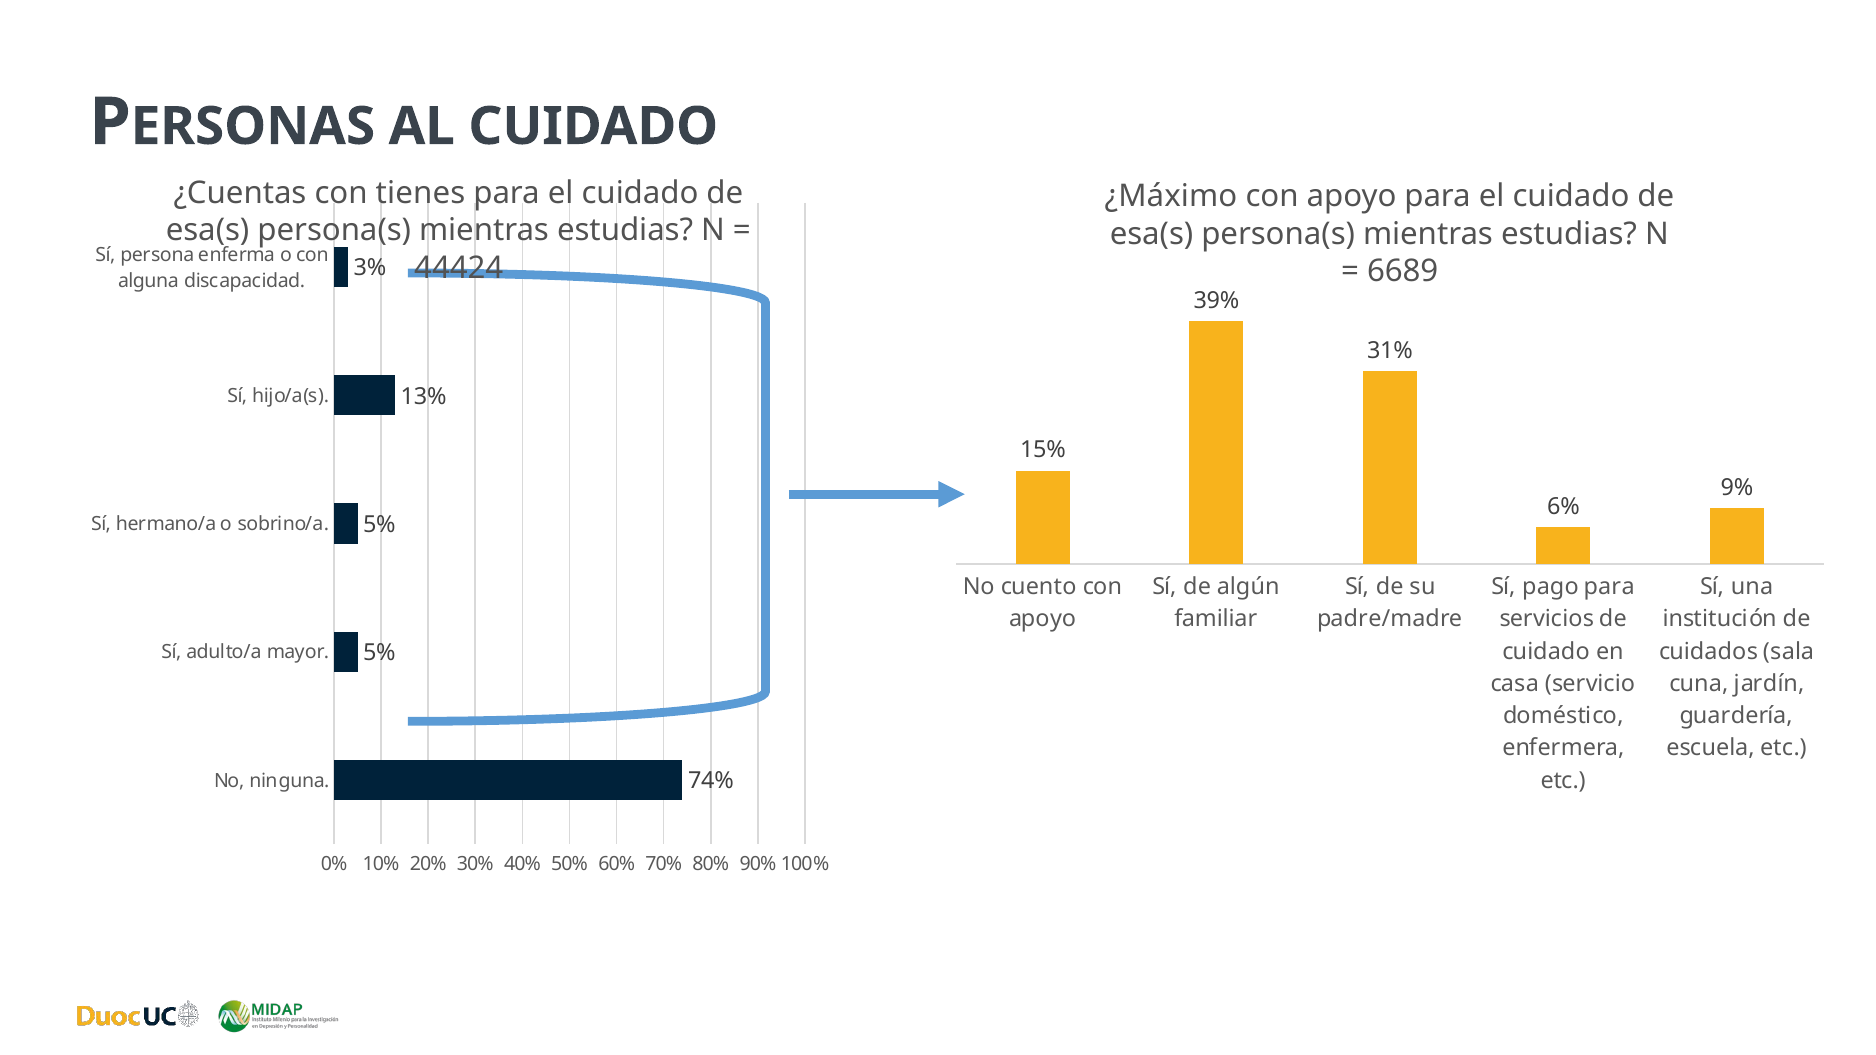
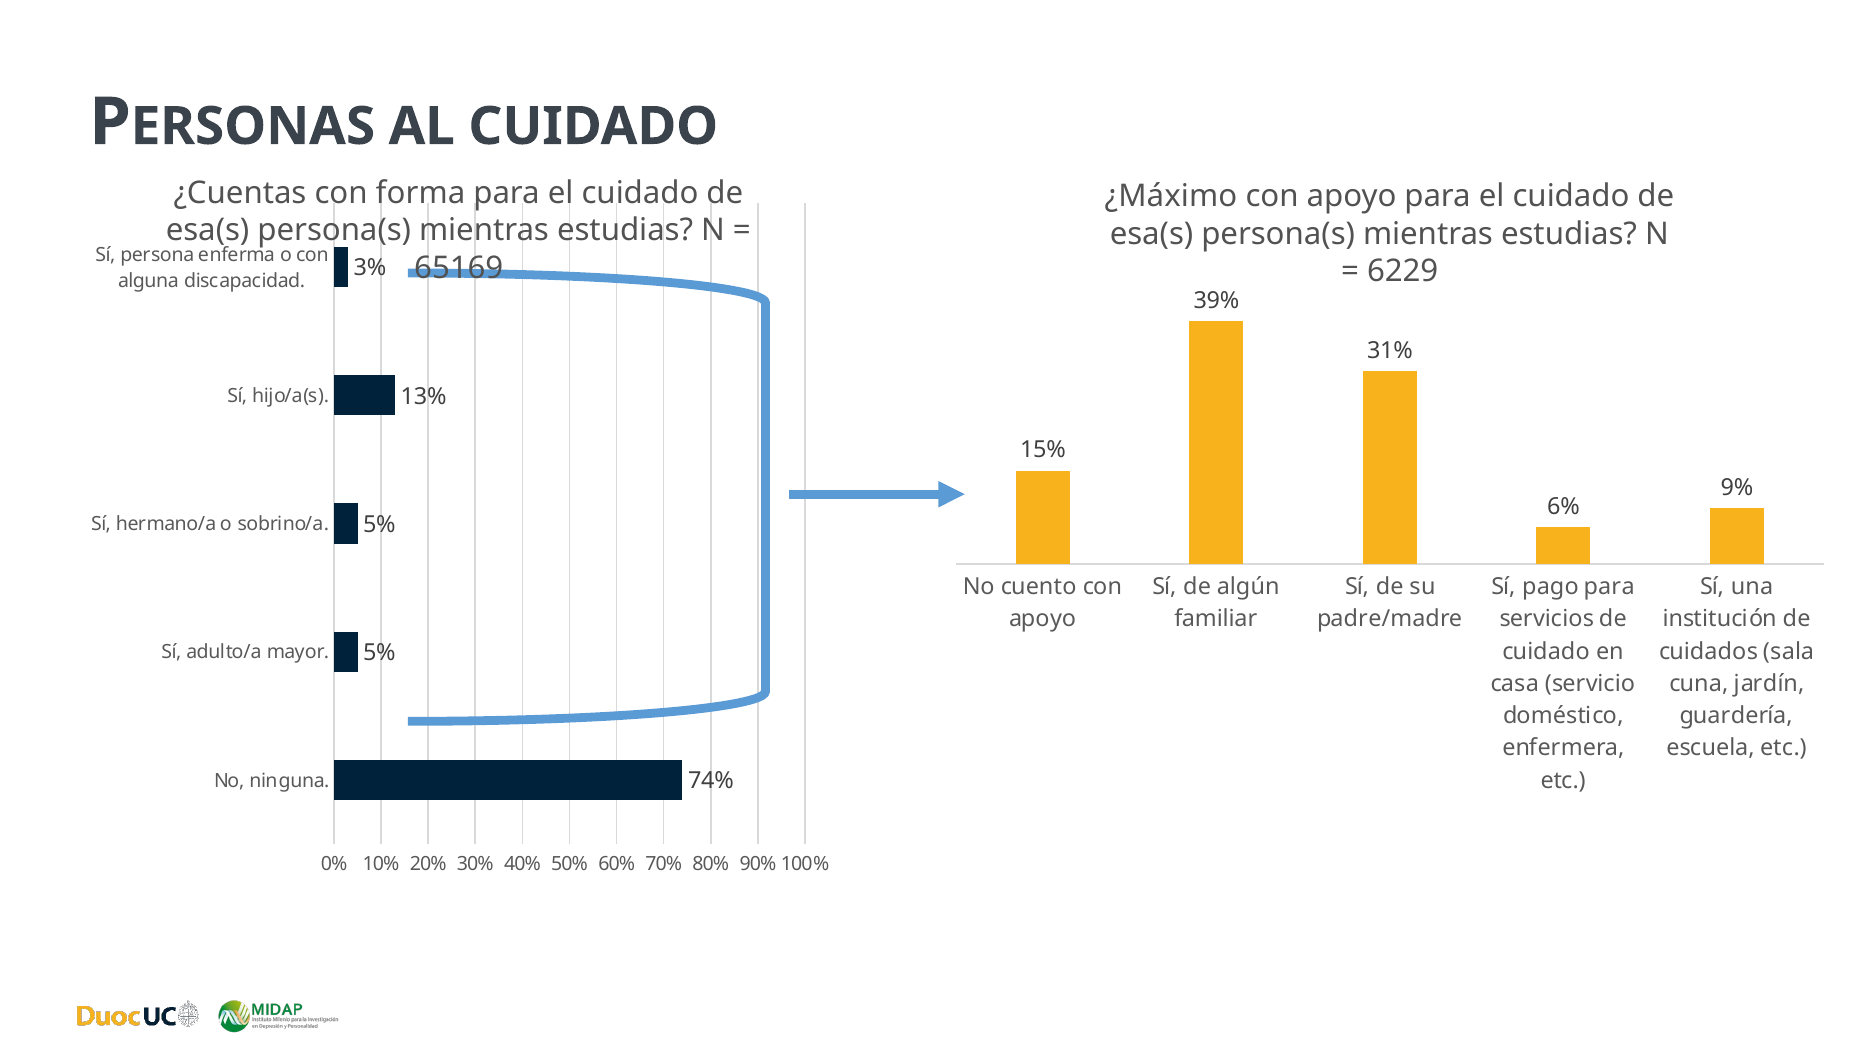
tienes: tienes -> forma
44424: 44424 -> 65169
6689: 6689 -> 6229
